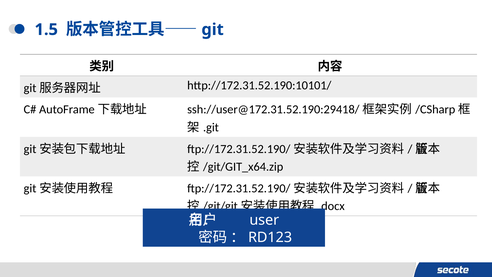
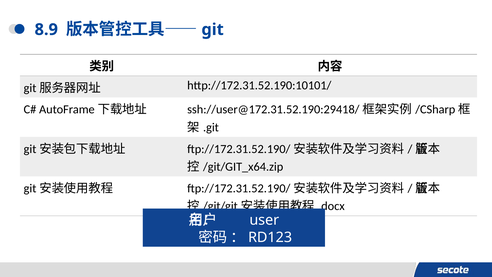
1.5: 1.5 -> 8.9
